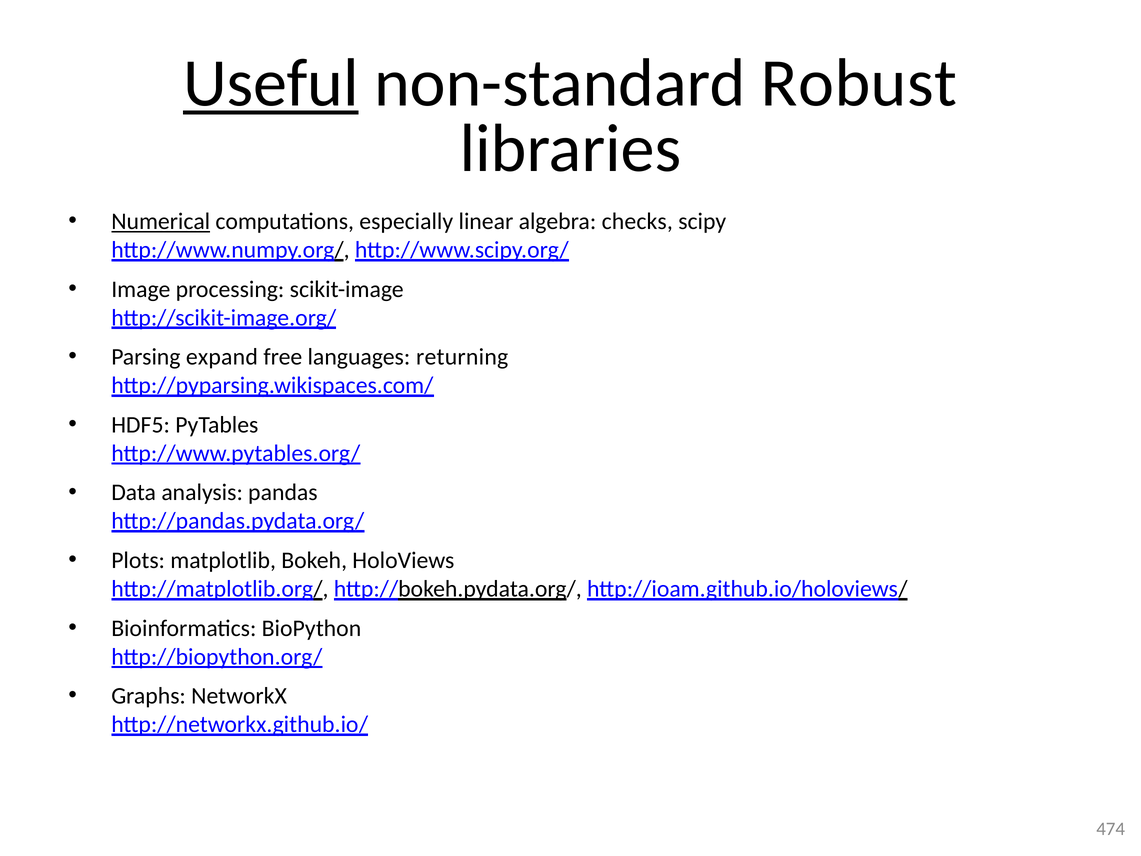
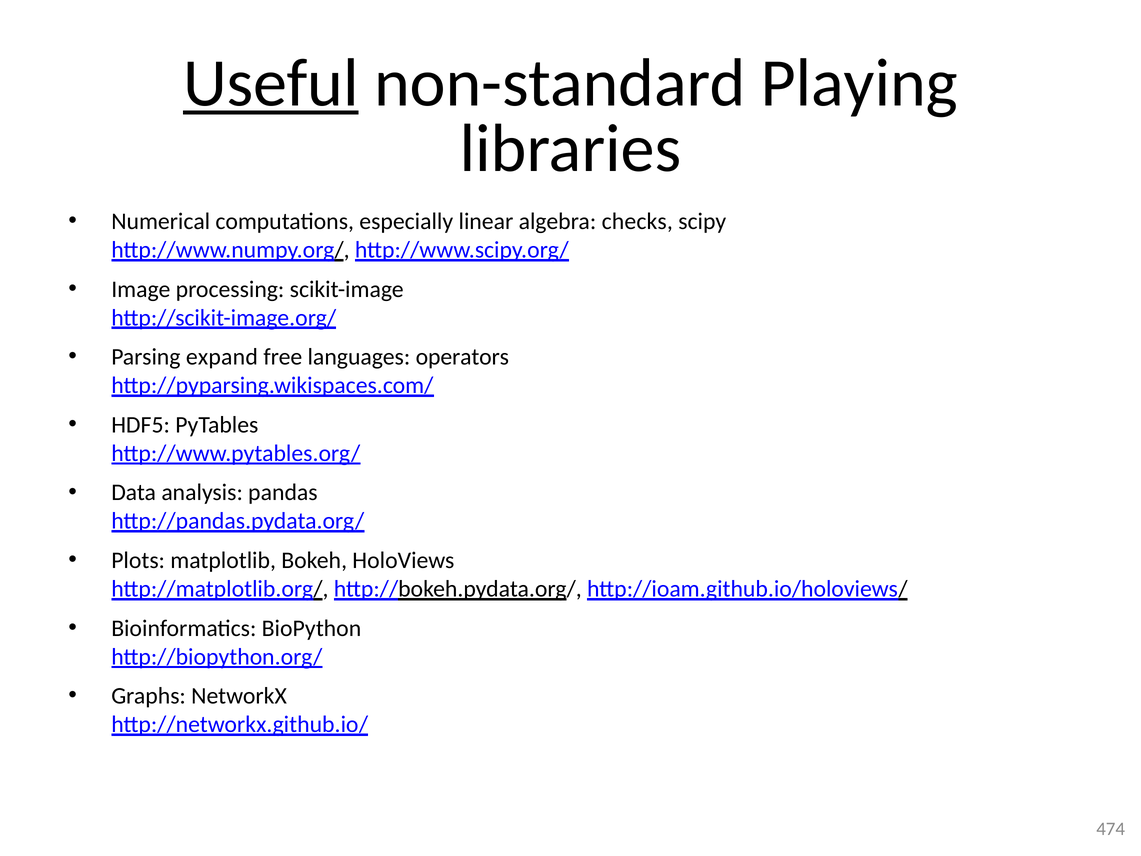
Robust: Robust -> Playing
Numerical underline: present -> none
returning: returning -> operators
